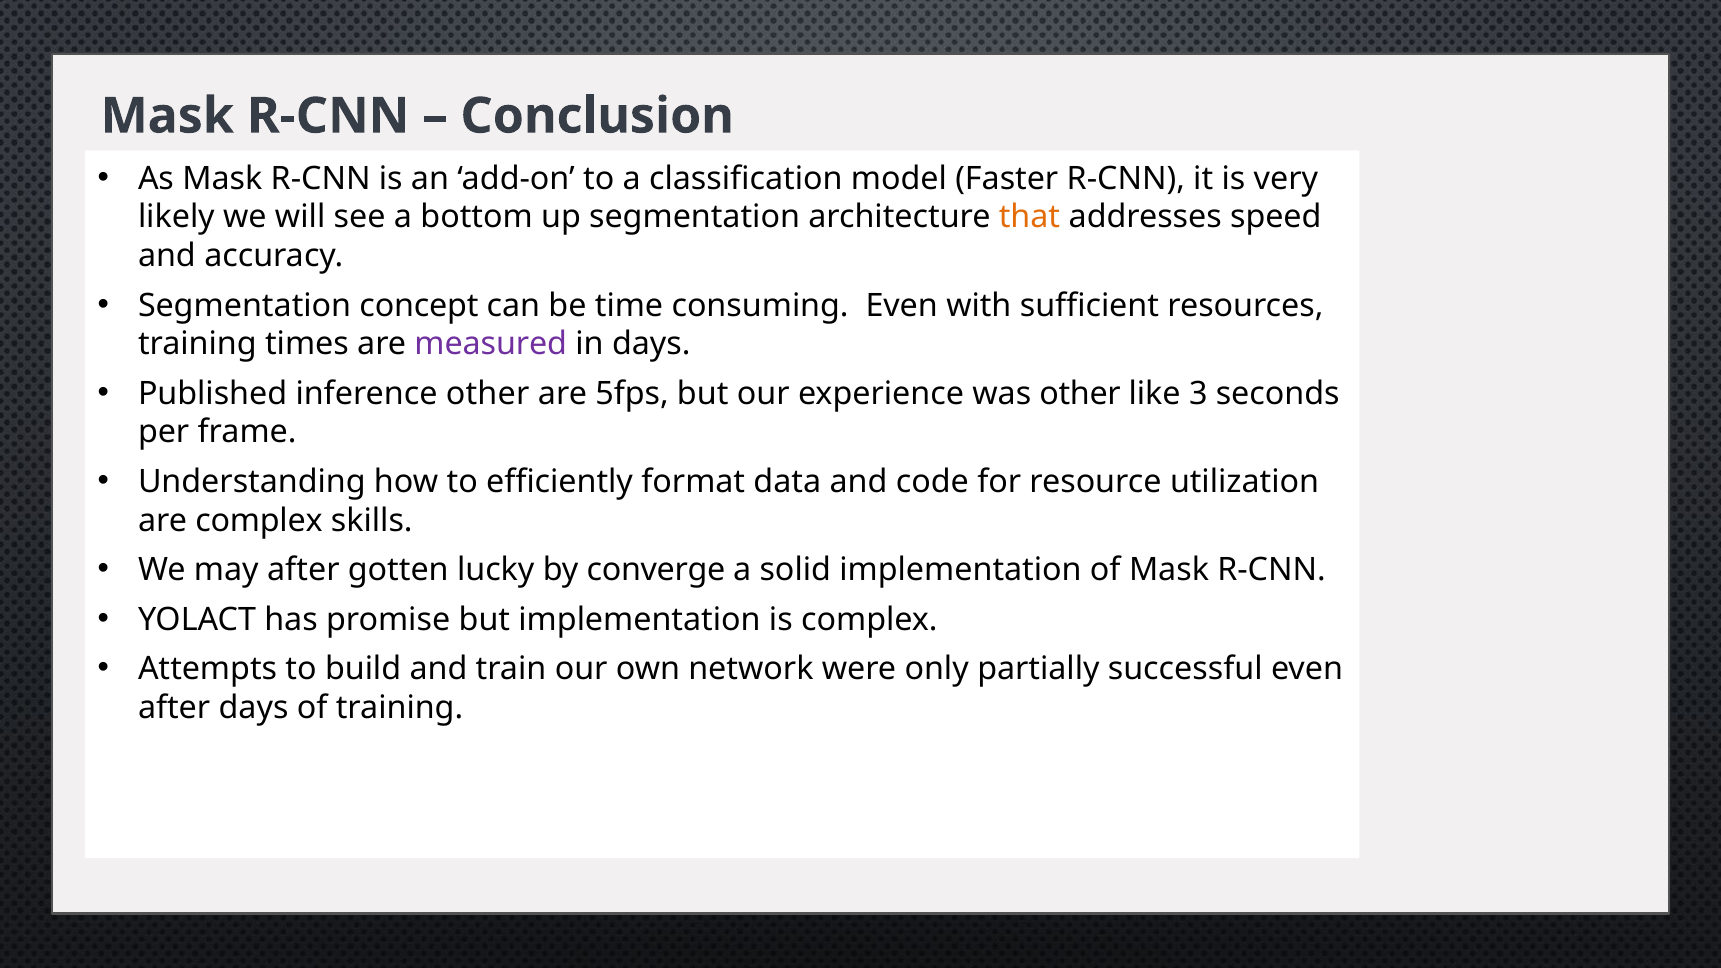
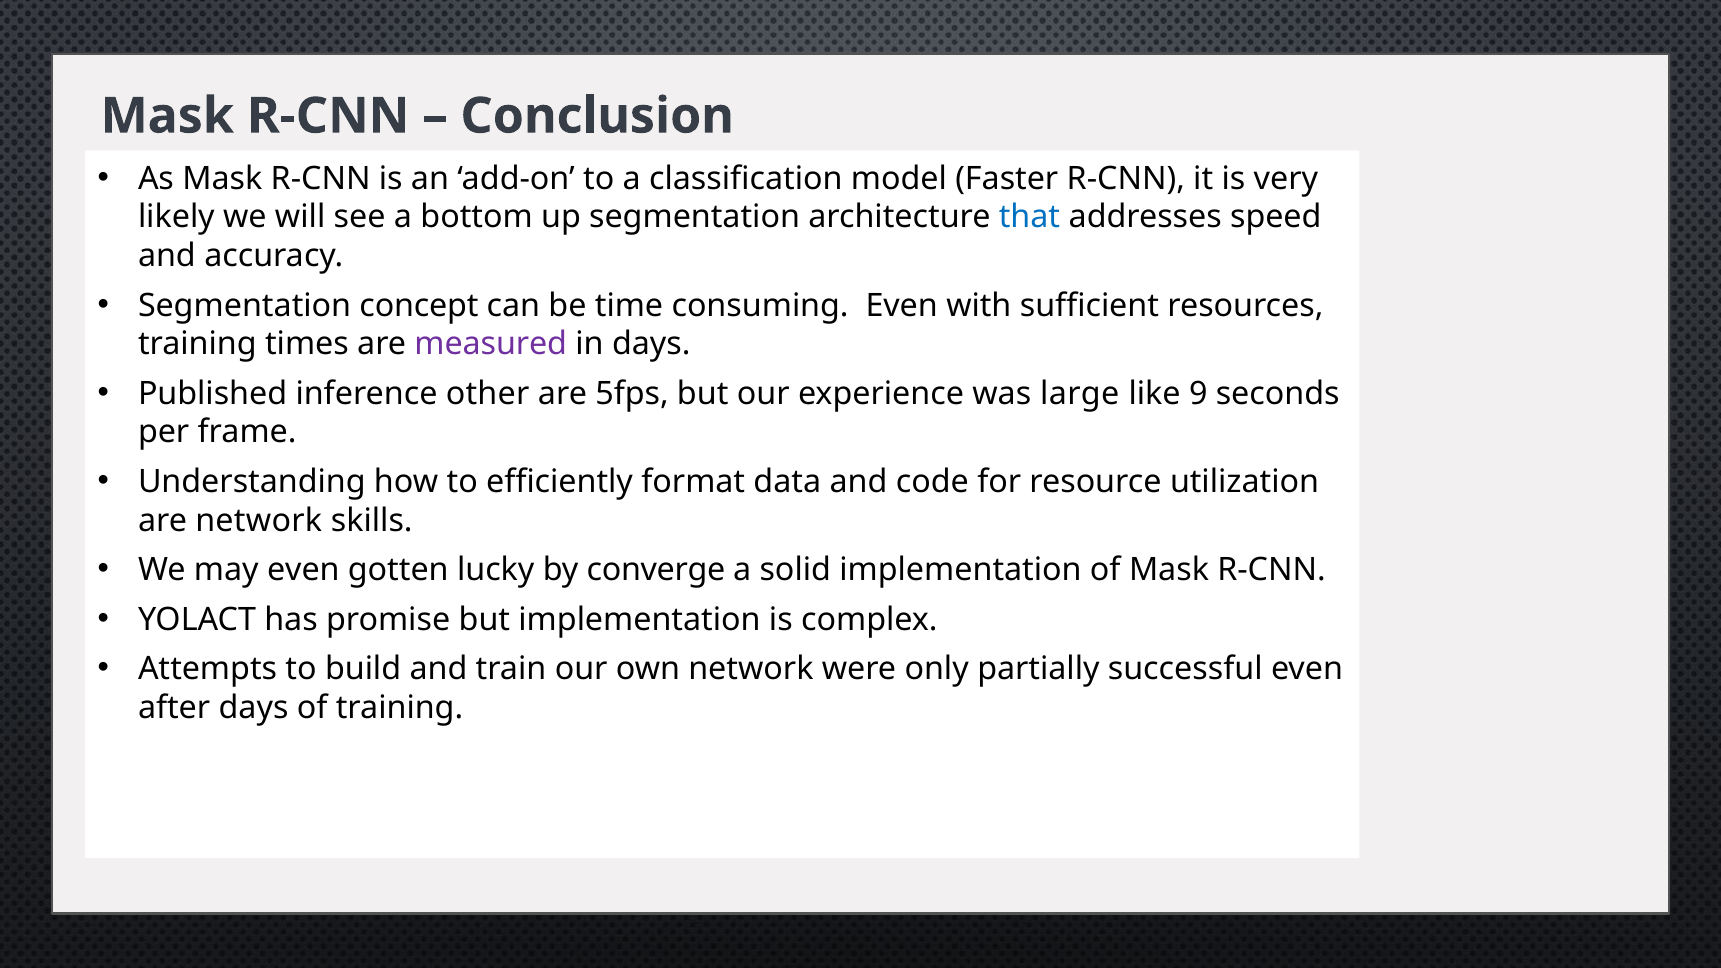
that colour: orange -> blue
was other: other -> large
3: 3 -> 9
are complex: complex -> network
may after: after -> even
